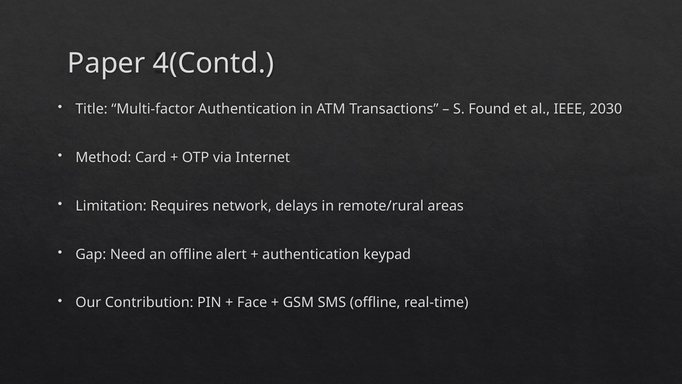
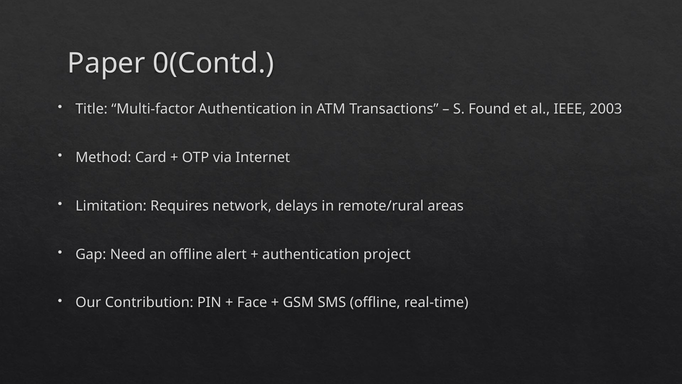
4(Contd: 4(Contd -> 0(Contd
2030: 2030 -> 2003
keypad: keypad -> project
